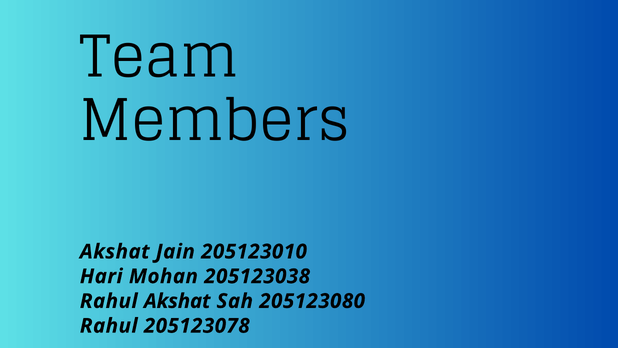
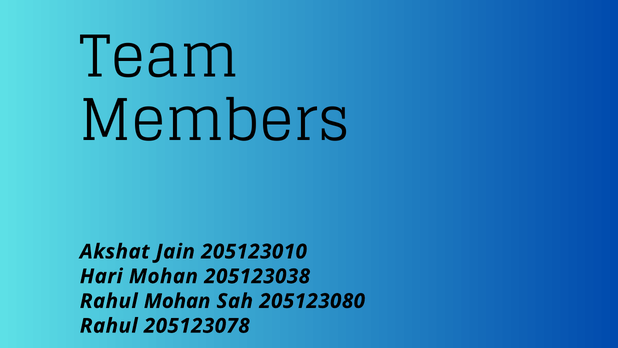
Rahul Akshat: Akshat -> Mohan
